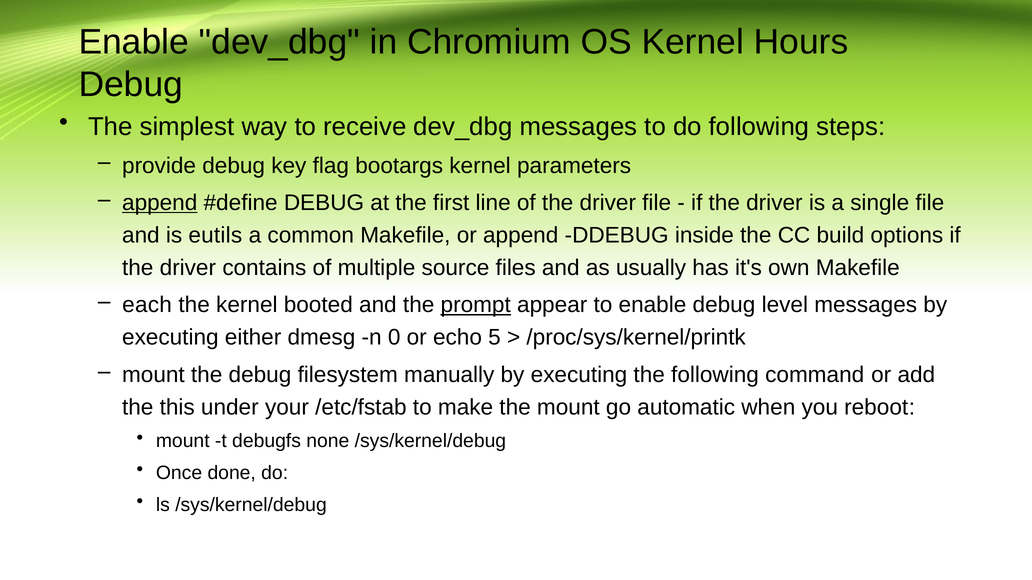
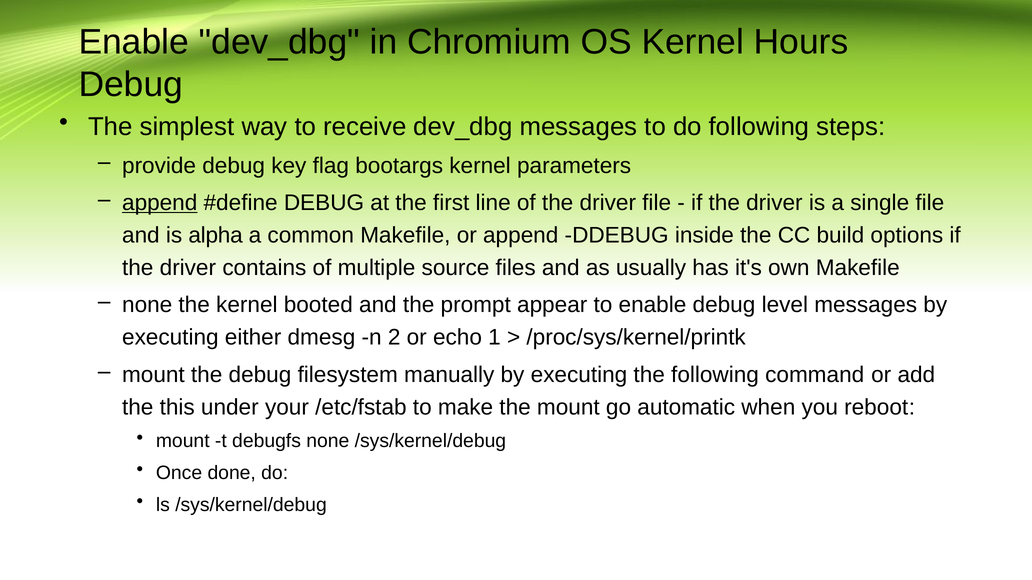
eutils: eutils -> alpha
each at (147, 305): each -> none
prompt underline: present -> none
0: 0 -> 2
5: 5 -> 1
